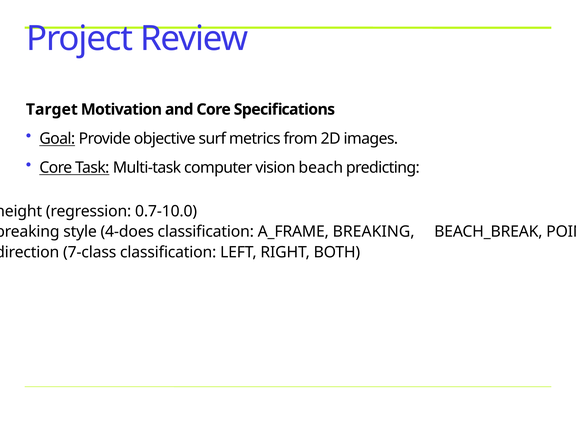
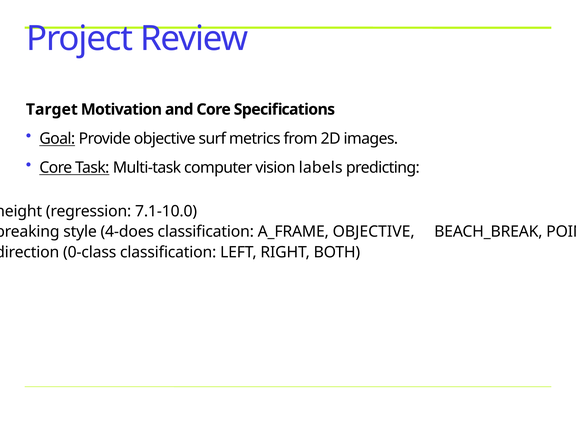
beach: beach -> labels
0.7-10.0: 0.7-10.0 -> 7.1-10.0
A_FRAME BREAKING: BREAKING -> OBJECTIVE
7-class: 7-class -> 0-class
